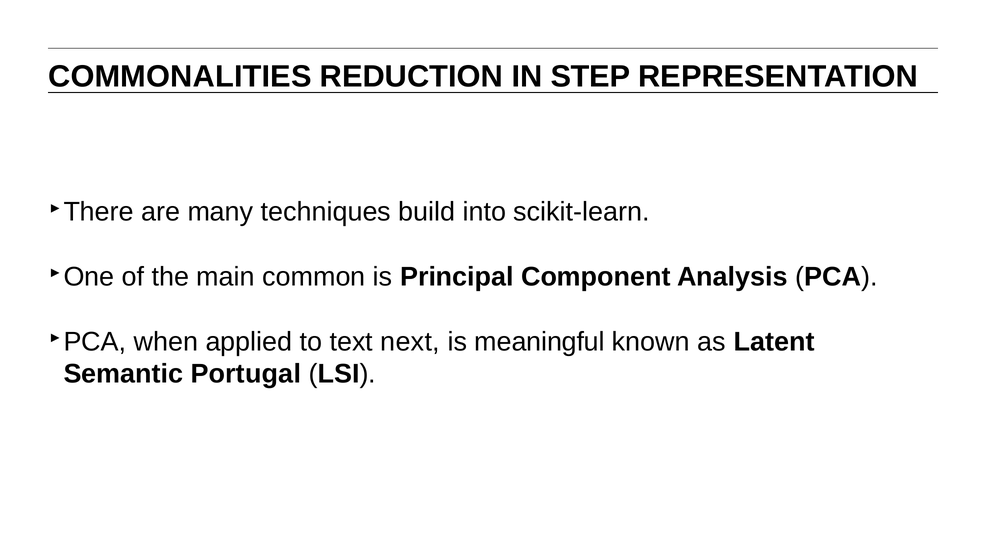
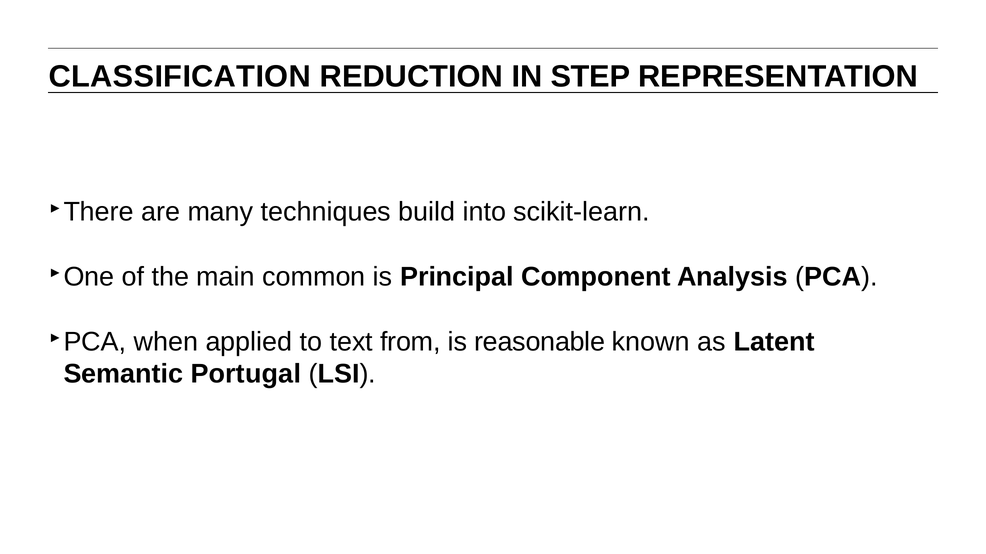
COMMONALITIES: COMMONALITIES -> CLASSIFICATION
next: next -> from
meaningful: meaningful -> reasonable
